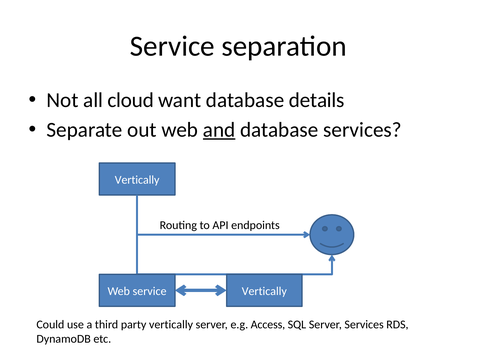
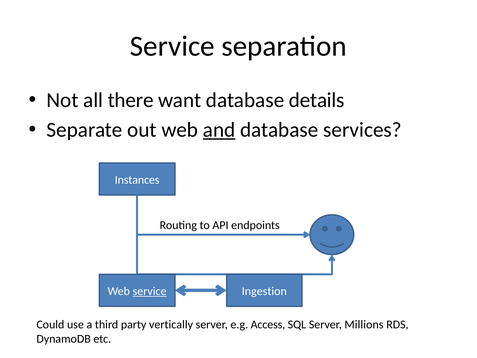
cloud: cloud -> there
Vertically at (137, 180): Vertically -> Instances
service at (150, 291) underline: none -> present
Vertically at (264, 291): Vertically -> Ingestion
Server Services: Services -> Millions
